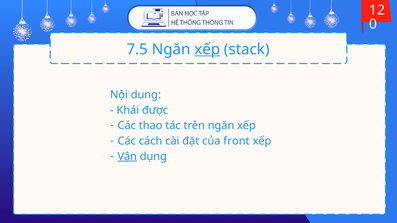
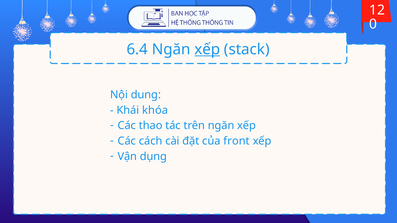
7.5: 7.5 -> 6.4
được: được -> khóa
Vận underline: present -> none
